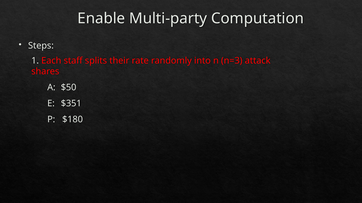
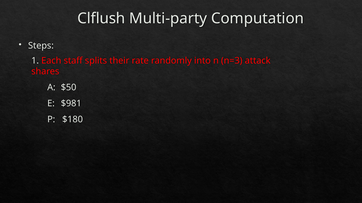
Enable: Enable -> Clflush
$351: $351 -> $981
